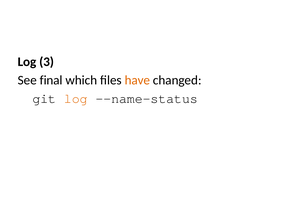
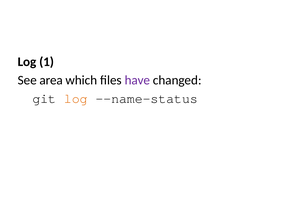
3: 3 -> 1
final: final -> area
have colour: orange -> purple
